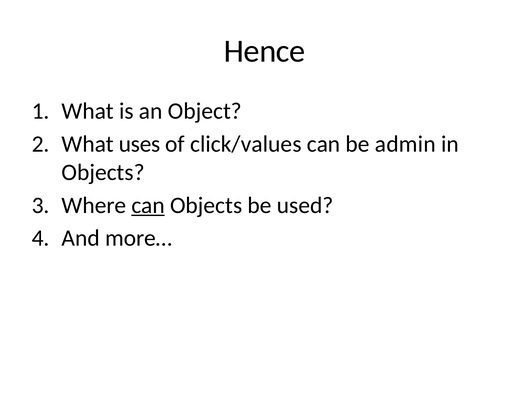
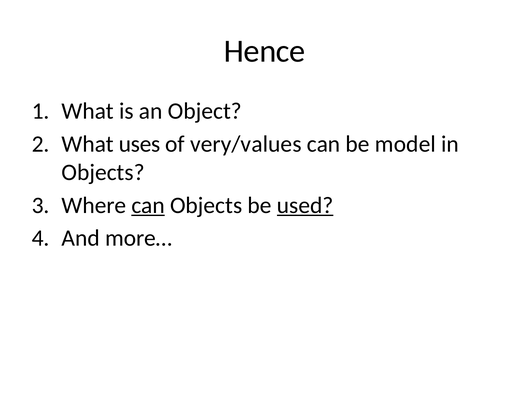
click/values: click/values -> very/values
admin: admin -> model
used underline: none -> present
